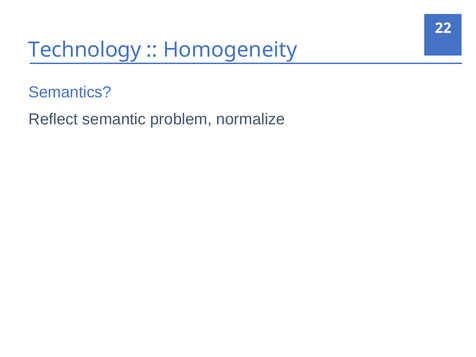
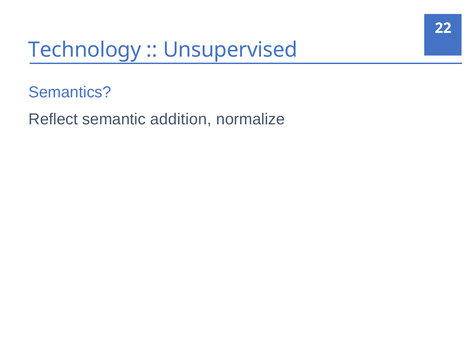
Homogeneity: Homogeneity -> Unsupervised
problem: problem -> addition
